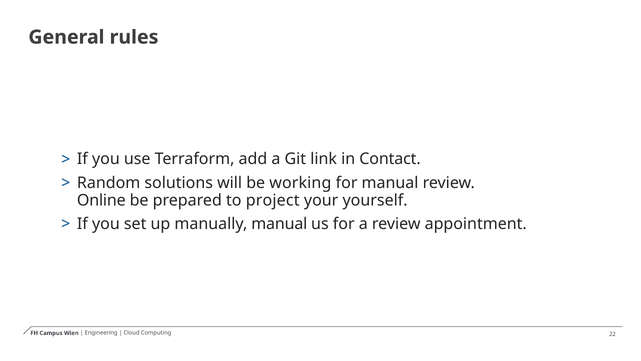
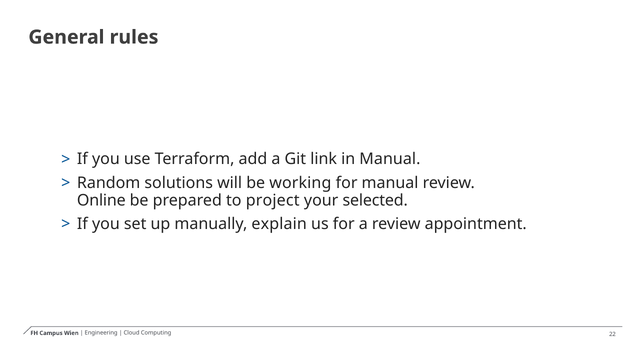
in Contact: Contact -> Manual
yourself: yourself -> selected
manually manual: manual -> explain
